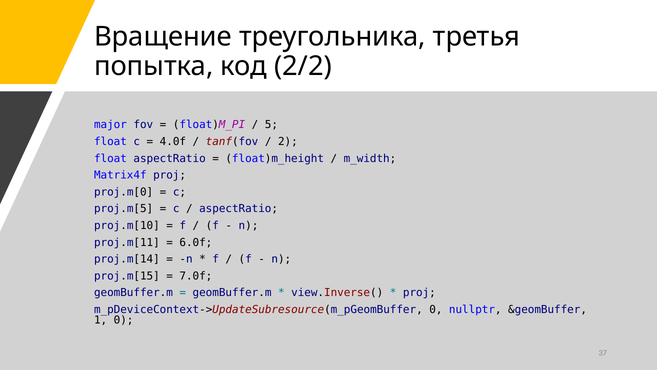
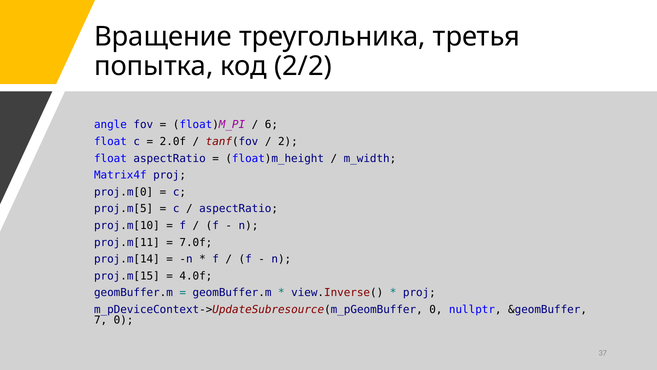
major: major -> angle
5: 5 -> 6
4.0f: 4.0f -> 2.0f
6.0f: 6.0f -> 7.0f
7.0f: 7.0f -> 4.0f
1: 1 -> 7
